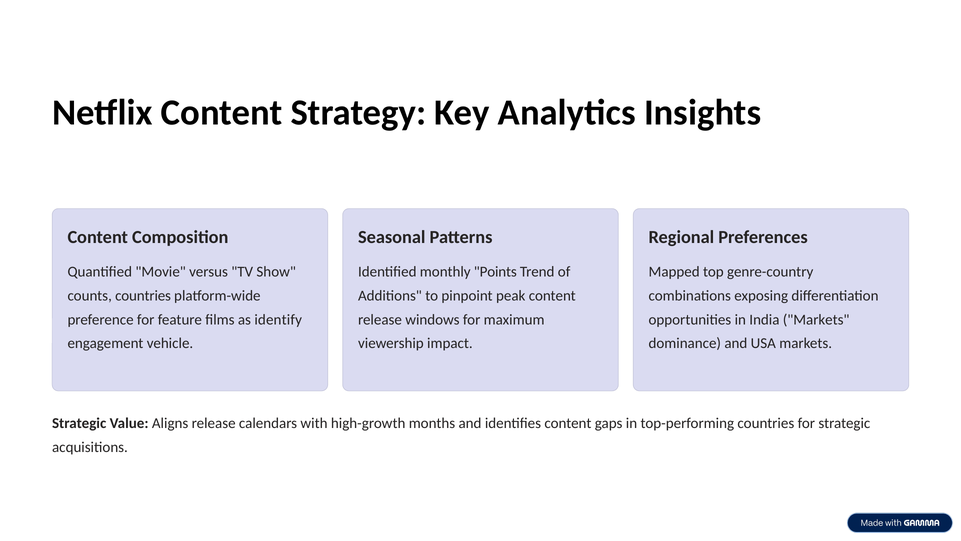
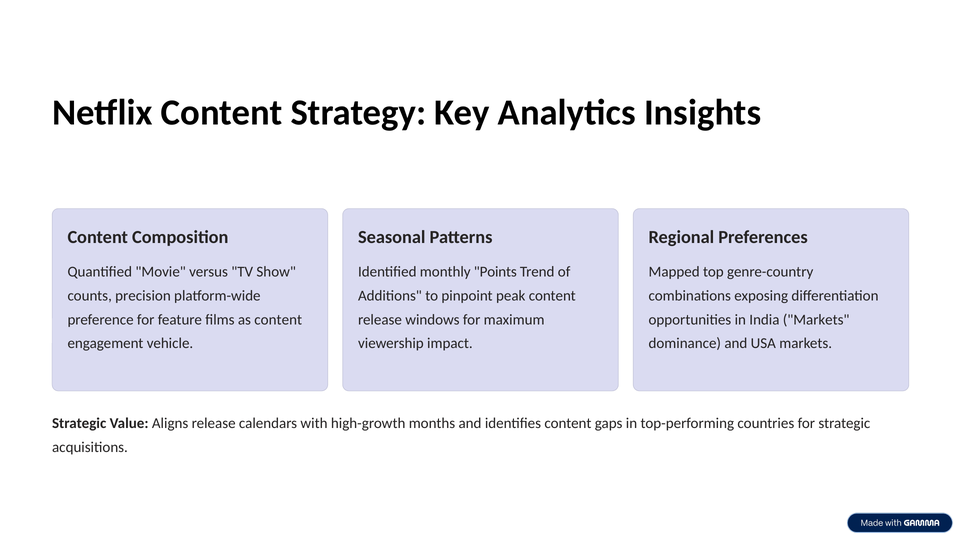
counts countries: countries -> precision
as identify: identify -> content
